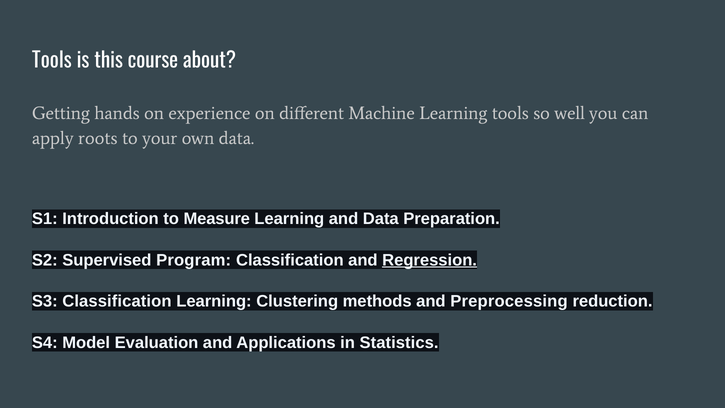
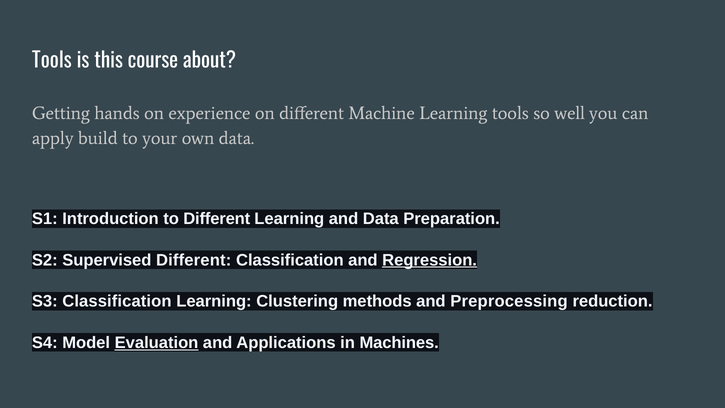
roots: roots -> build
to Measure: Measure -> Different
Supervised Program: Program -> Different
Evaluation underline: none -> present
Statistics: Statistics -> Machines
